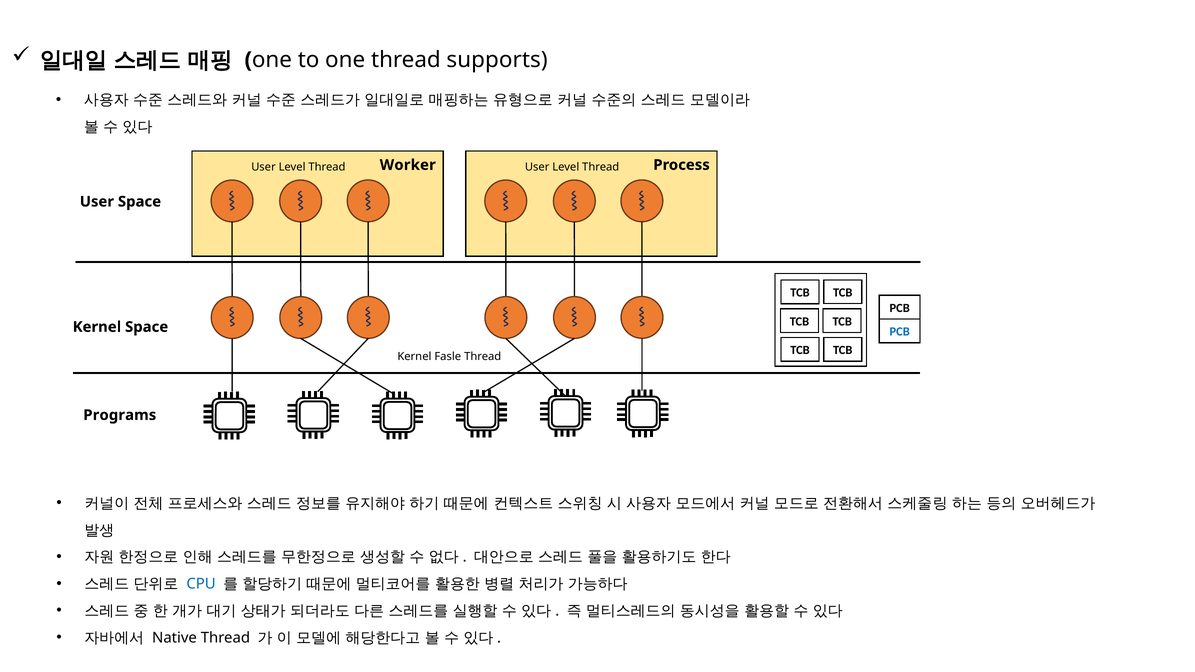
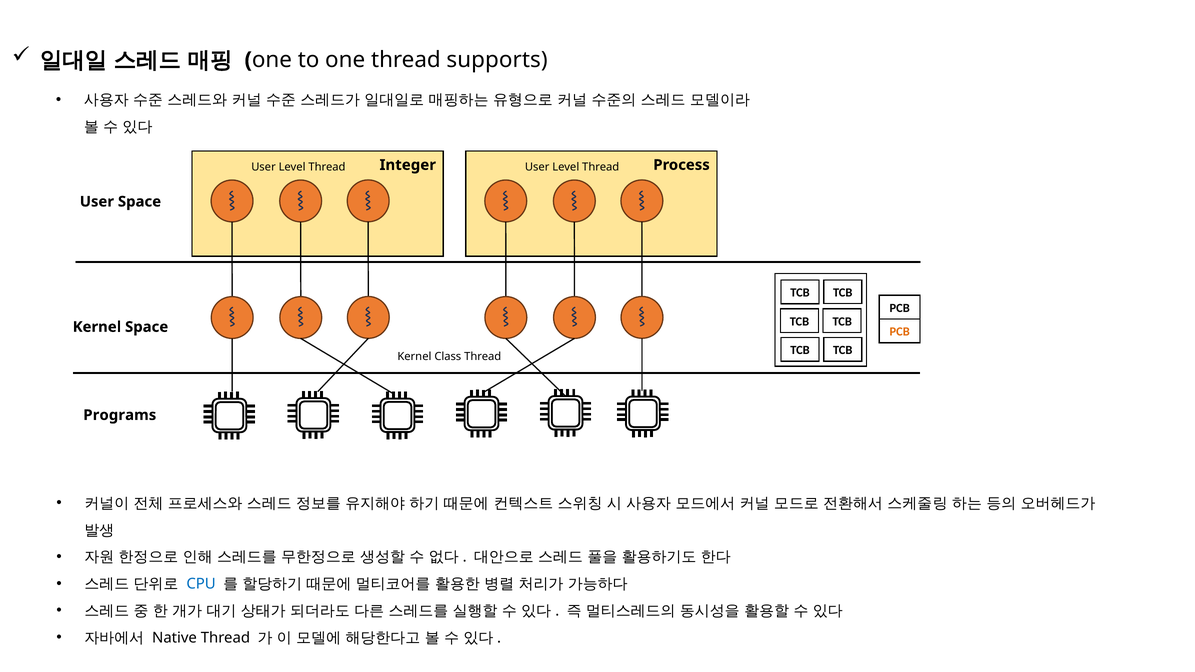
Worker: Worker -> Integer
PCB at (900, 332) colour: blue -> orange
Fasle: Fasle -> Class
